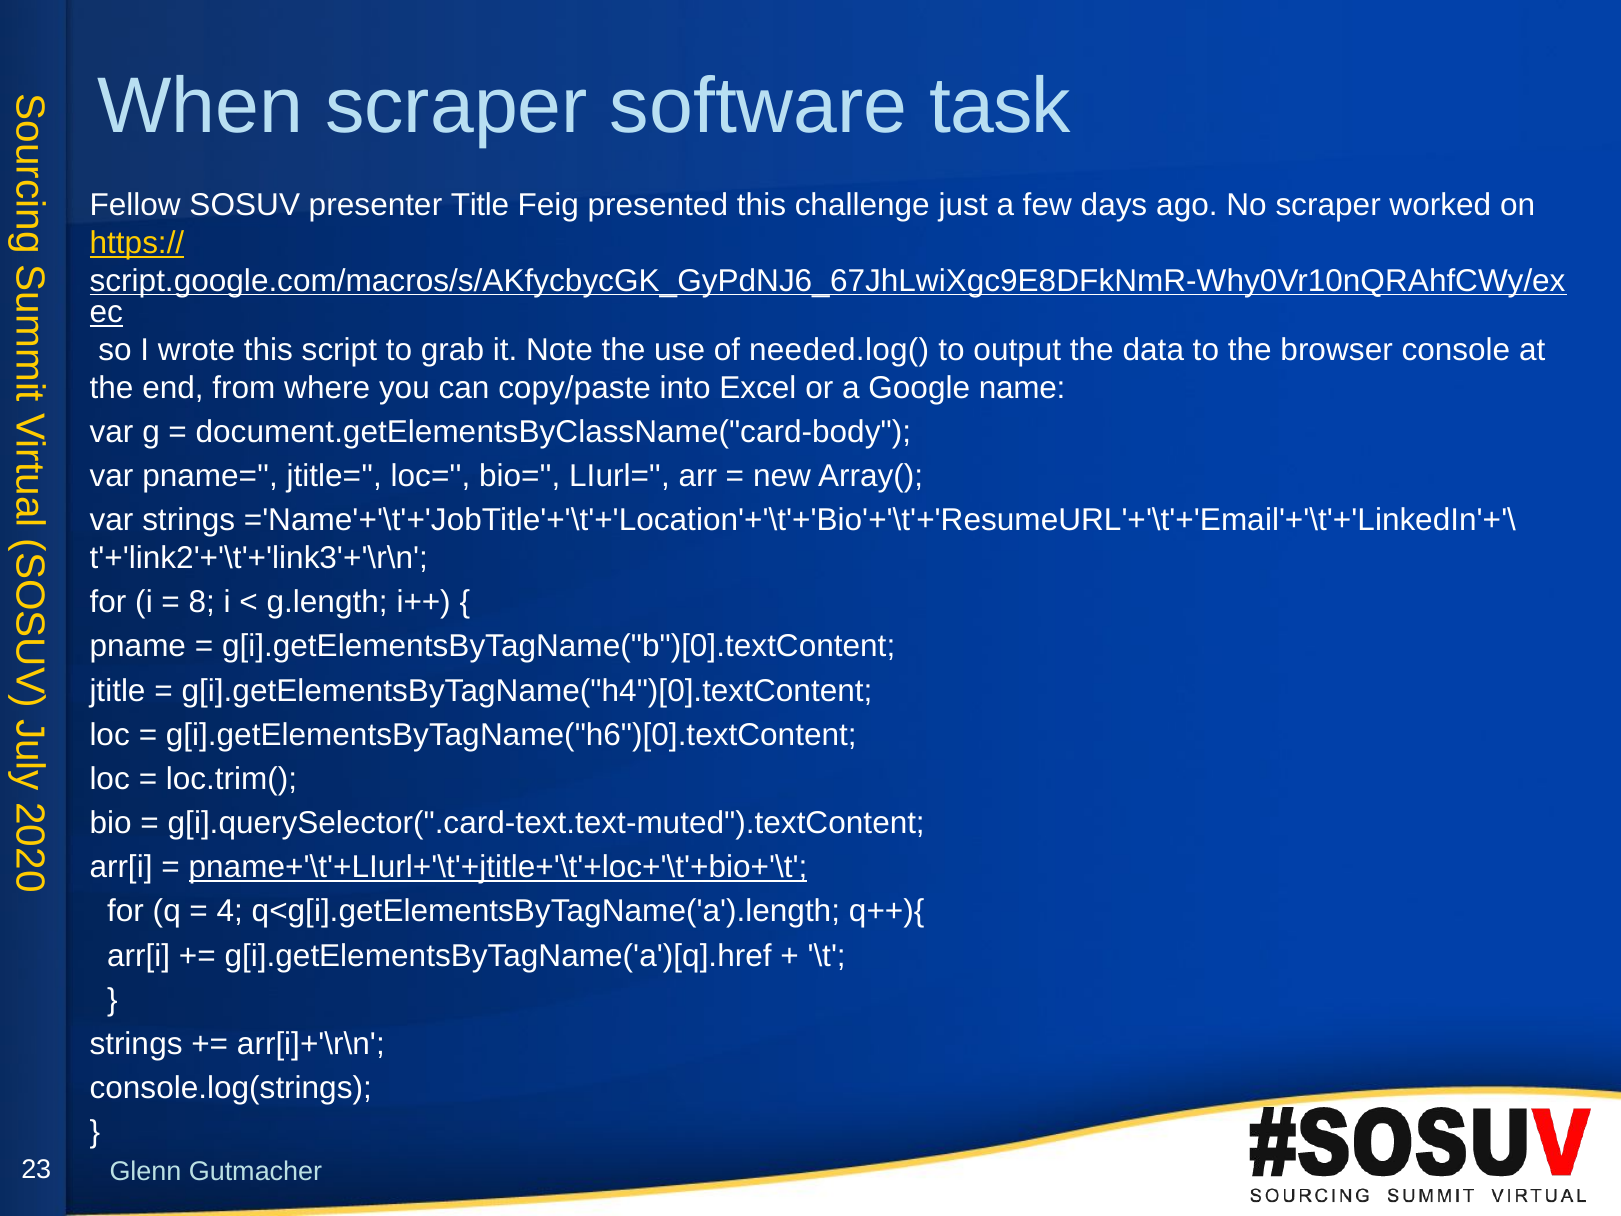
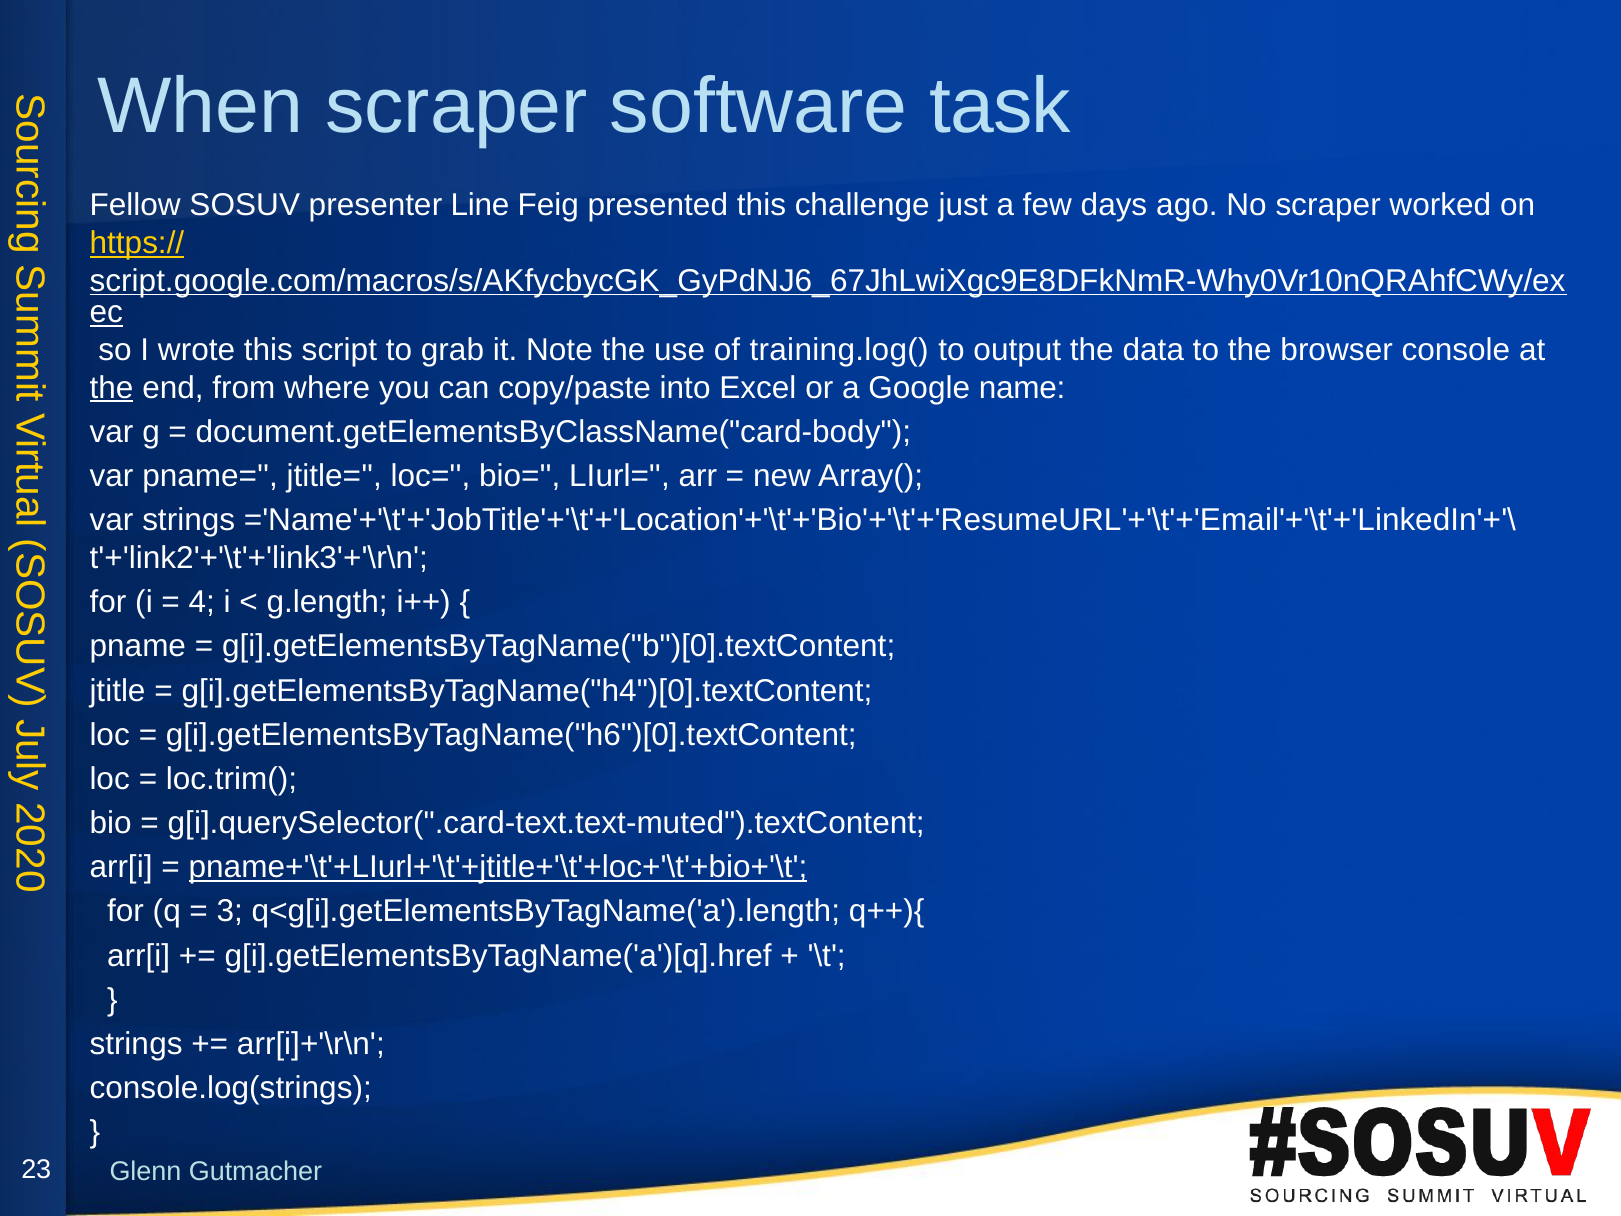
Title: Title -> Line
needed.log(: needed.log( -> training.log(
the at (112, 388) underline: none -> present
8: 8 -> 4
4: 4 -> 3
